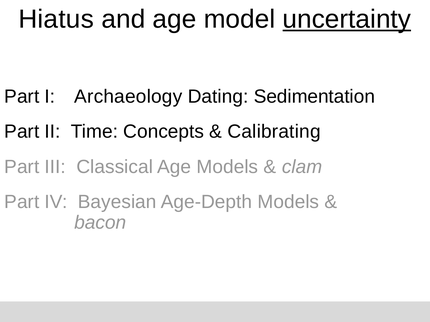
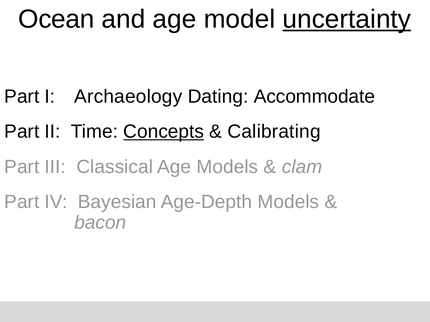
Hiatus: Hiatus -> Ocean
Sedimentation: Sedimentation -> Accommodate
Concepts underline: none -> present
